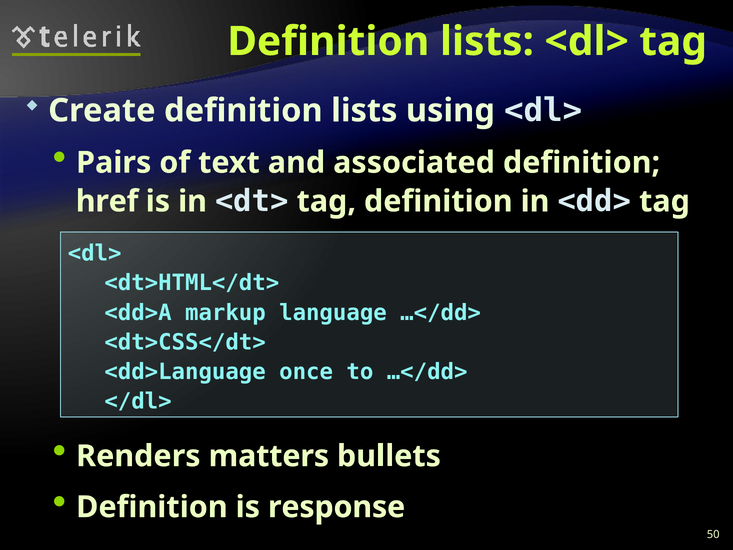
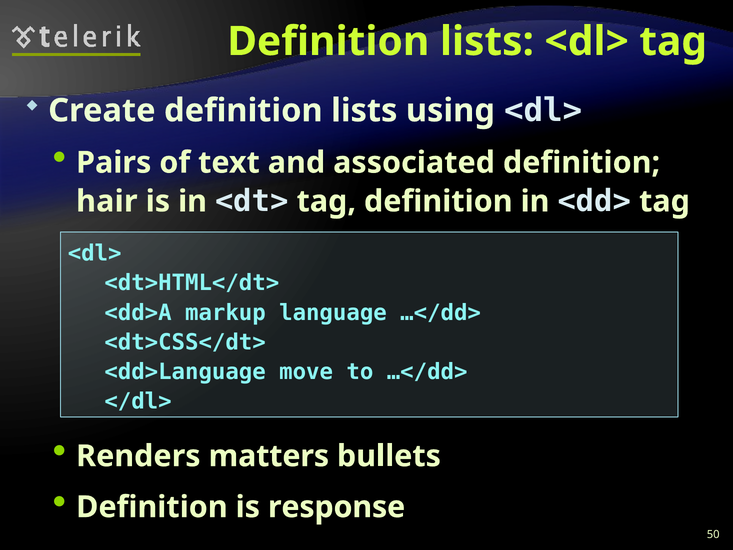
href: href -> hair
once: once -> move
